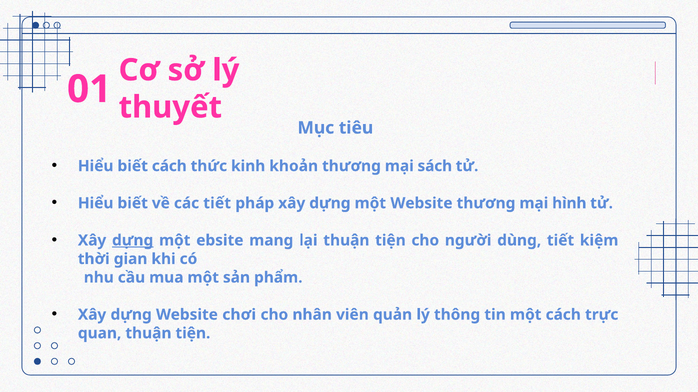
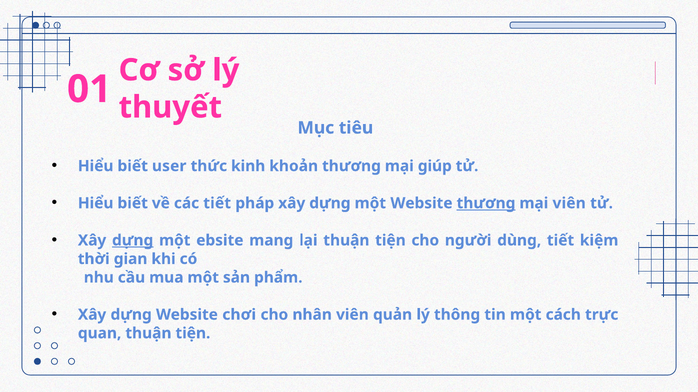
biết cách: cách -> user
sách: sách -> giúp
thương at (486, 204) underline: none -> present
mại hình: hình -> viên
